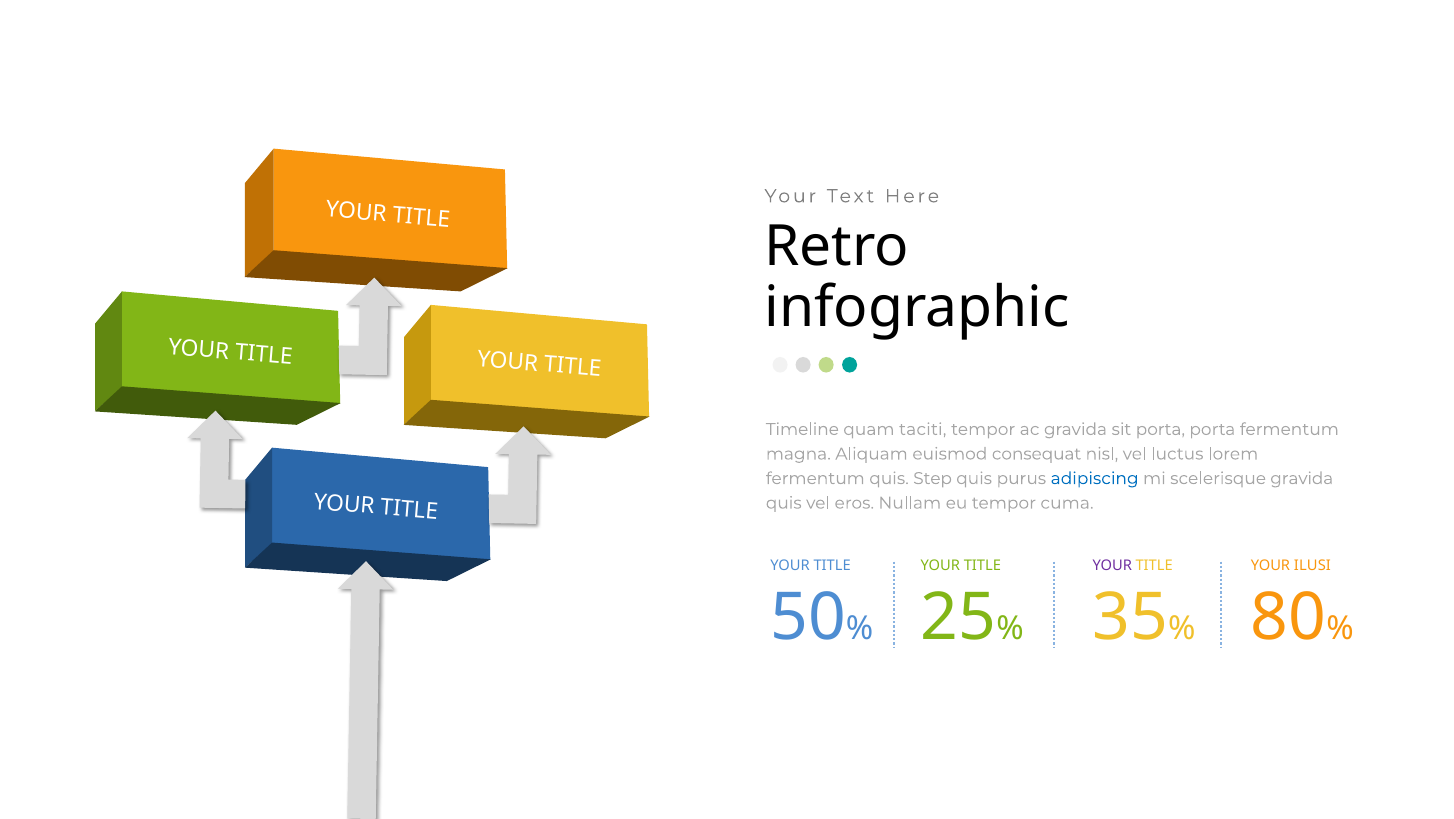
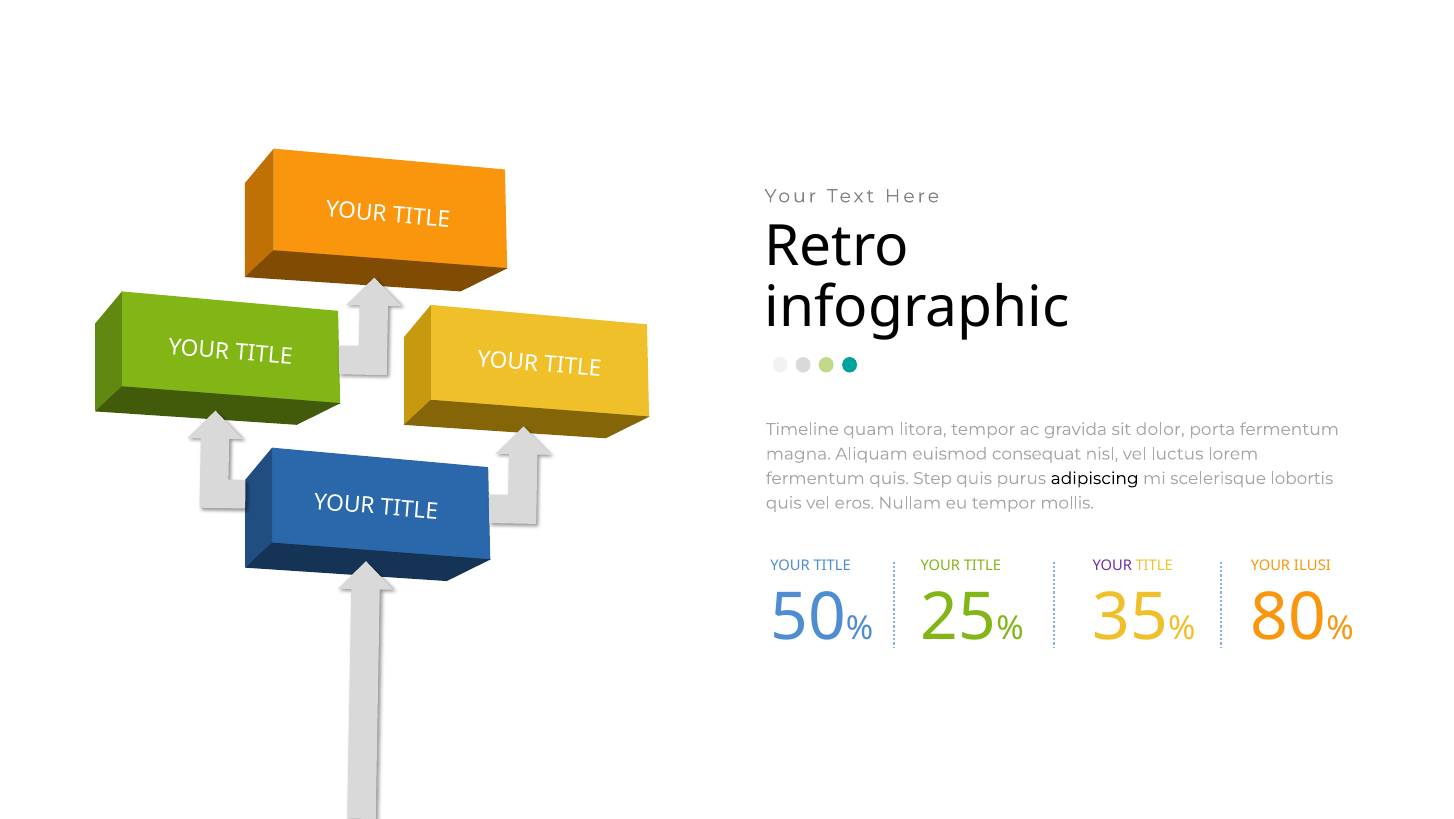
taciti: taciti -> litora
sit porta: porta -> dolor
adipiscing colour: blue -> black
scelerisque gravida: gravida -> lobortis
cuma: cuma -> mollis
